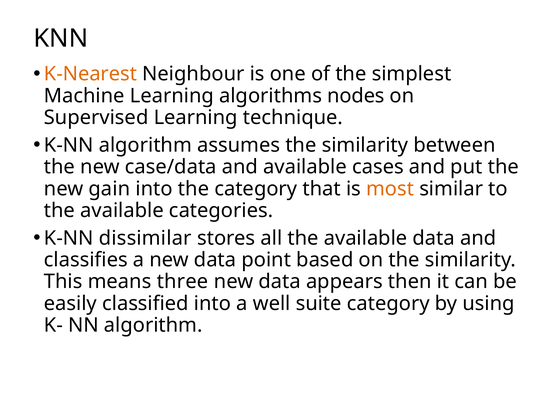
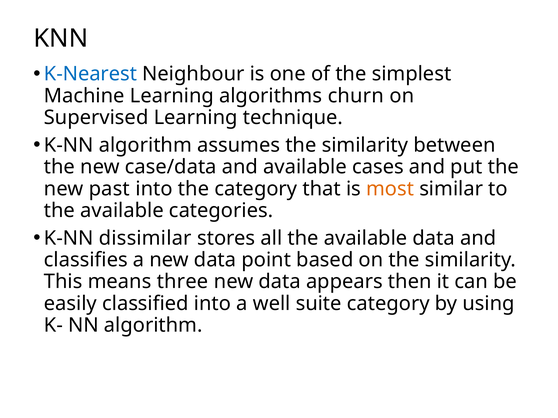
K-Nearest colour: orange -> blue
nodes: nodes -> churn
gain: gain -> past
